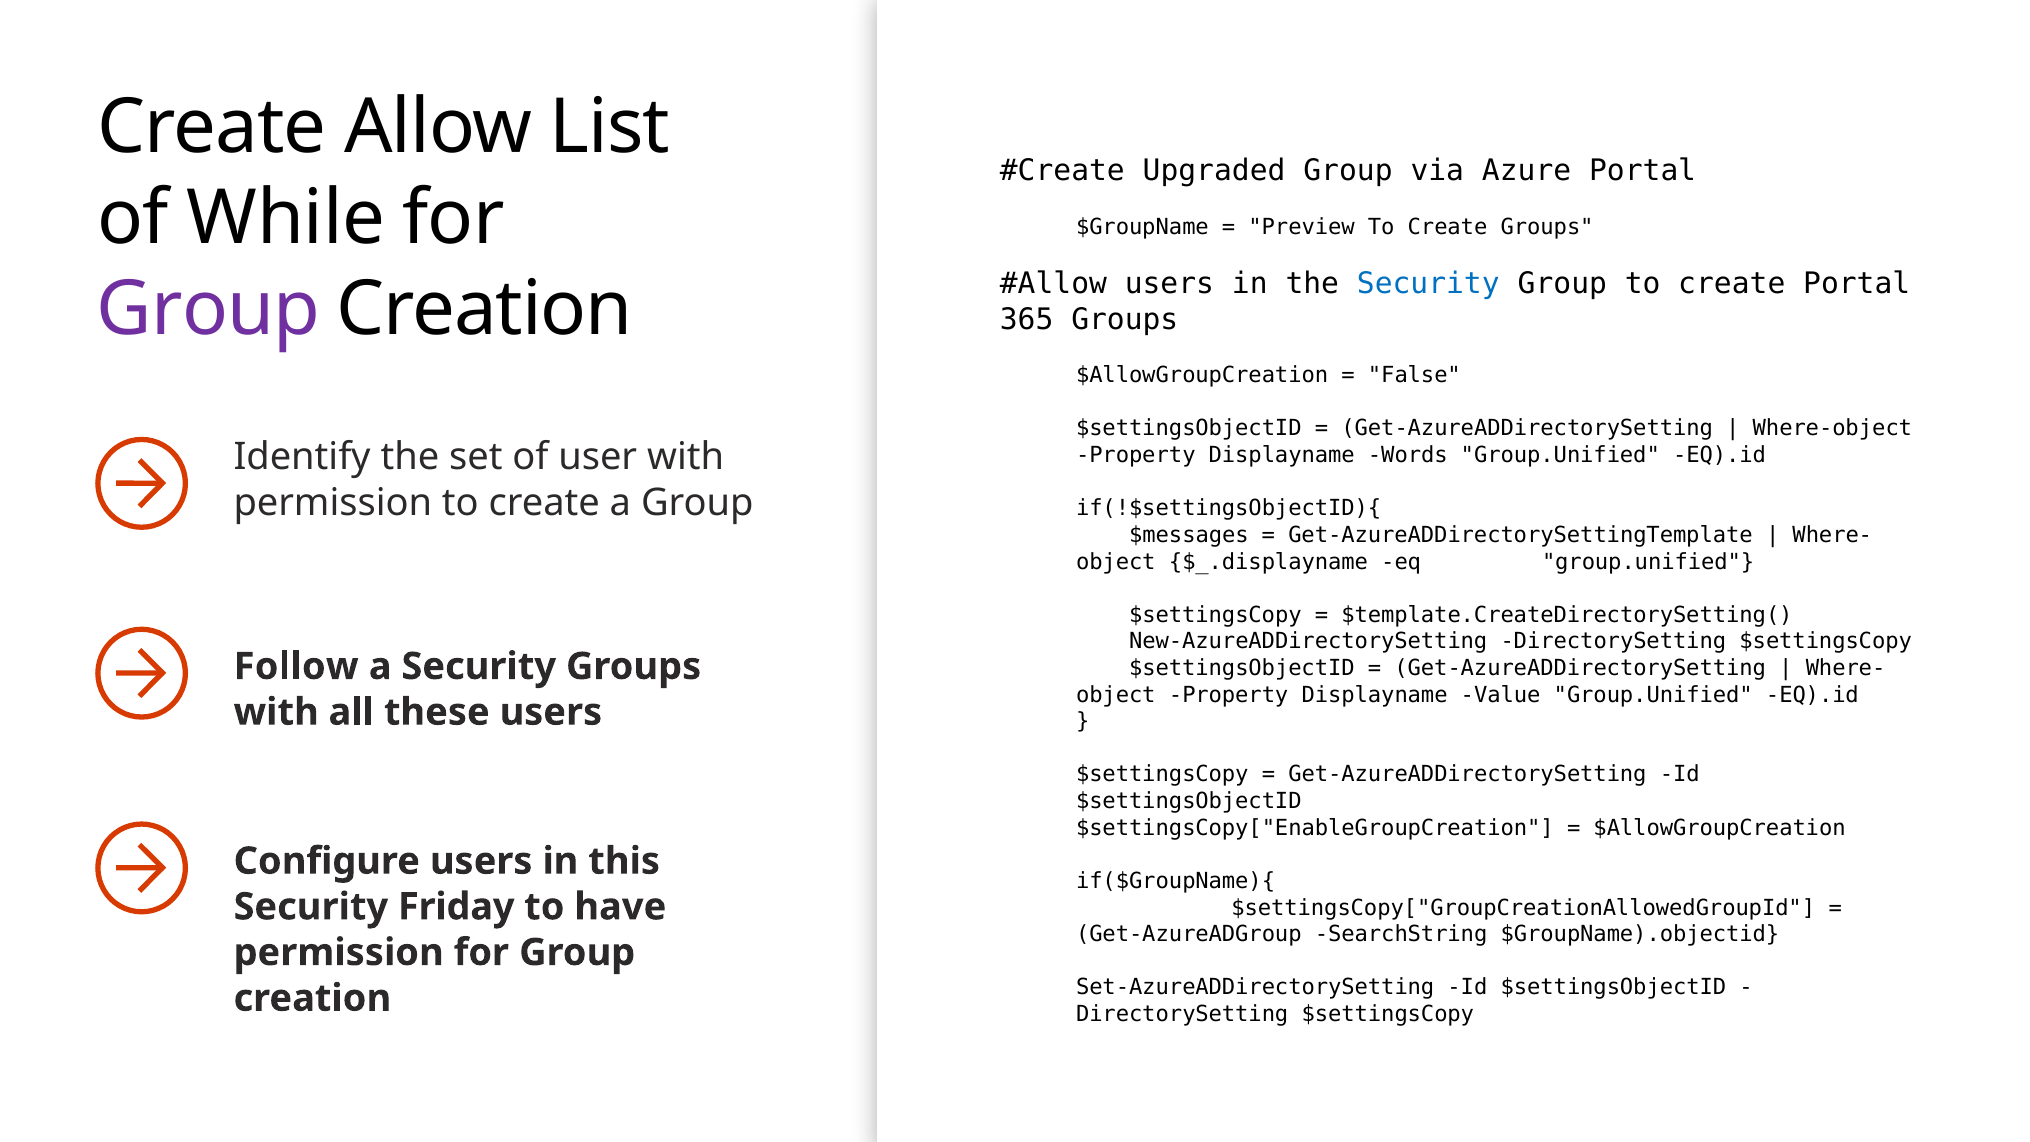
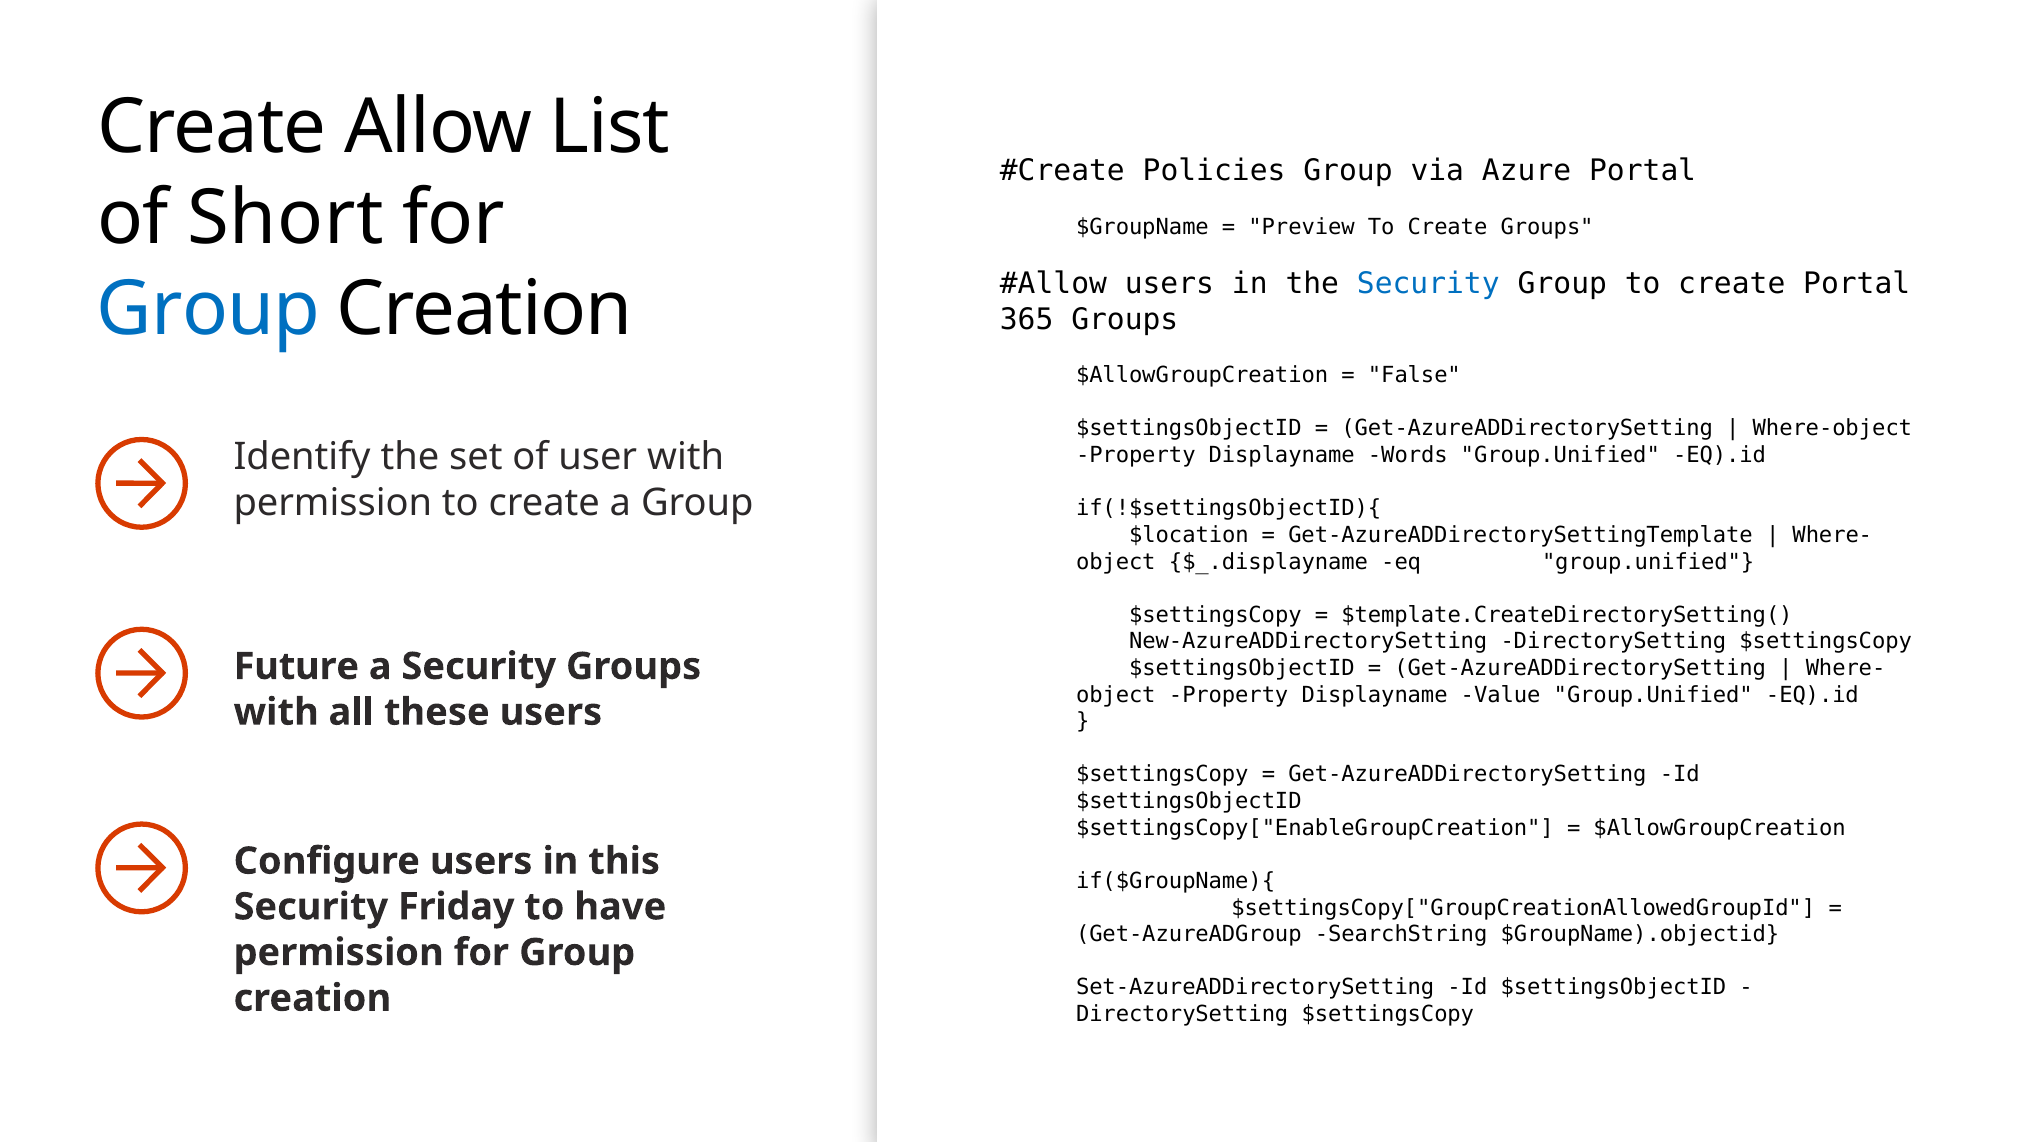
Upgraded: Upgraded -> Policies
While: While -> Short
Group at (209, 310) colour: purple -> blue
$messages: $messages -> $location
Follow: Follow -> Future
